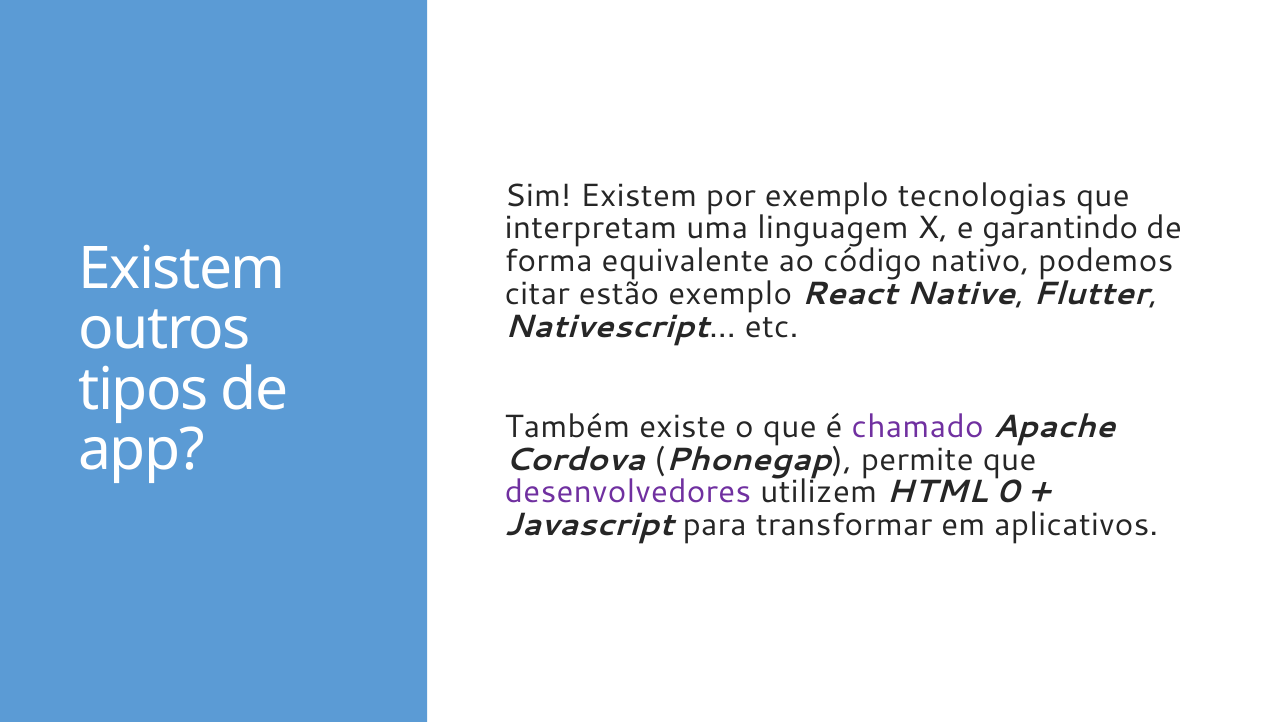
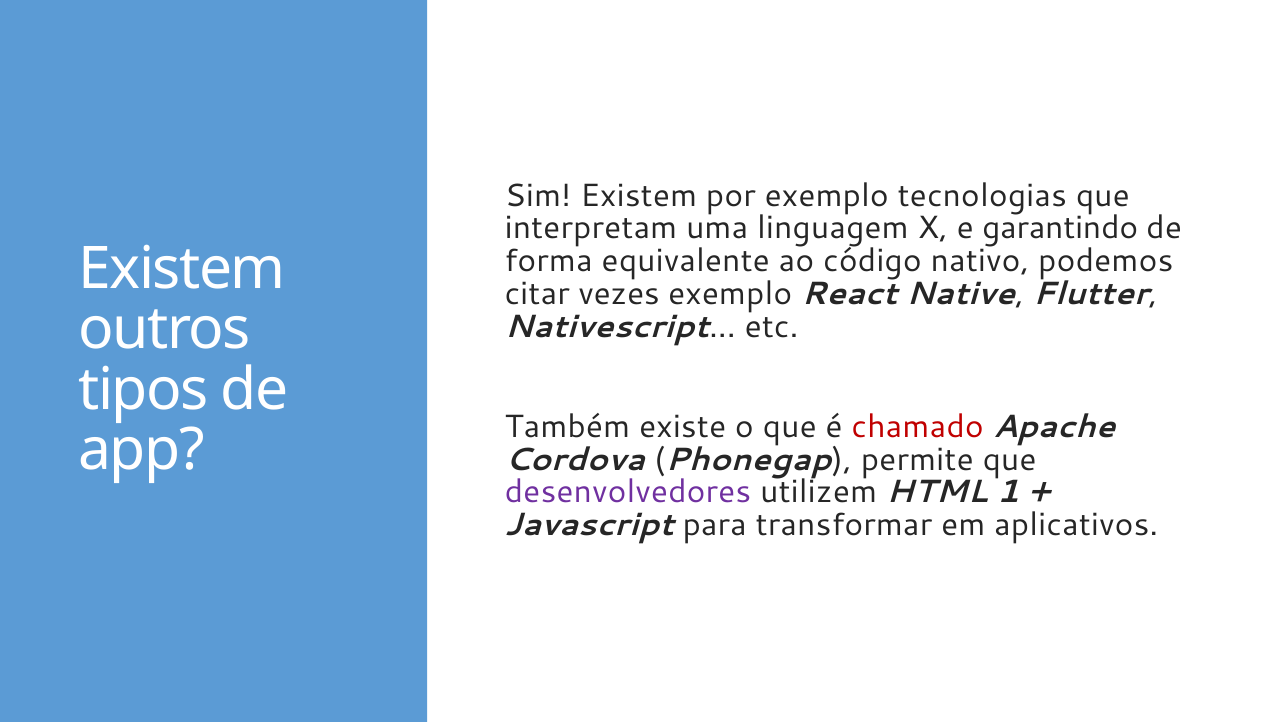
estão: estão -> vezes
chamado colour: purple -> red
0: 0 -> 1
